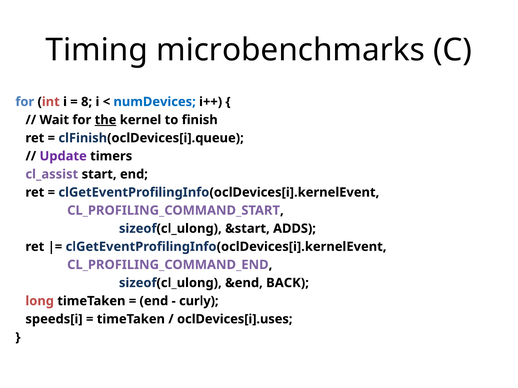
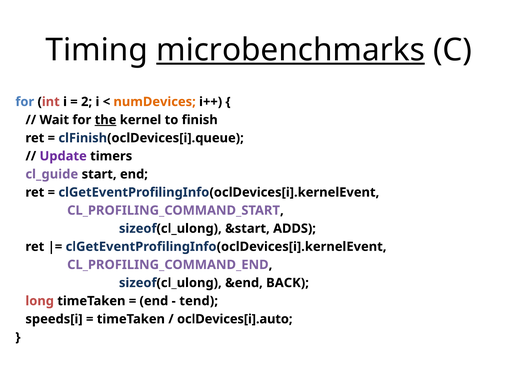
microbenchmarks underline: none -> present
8: 8 -> 2
numDevices colour: blue -> orange
cl_assist: cl_assist -> cl_guide
curly: curly -> tend
oclDevices[i].uses: oclDevices[i].uses -> oclDevices[i].auto
